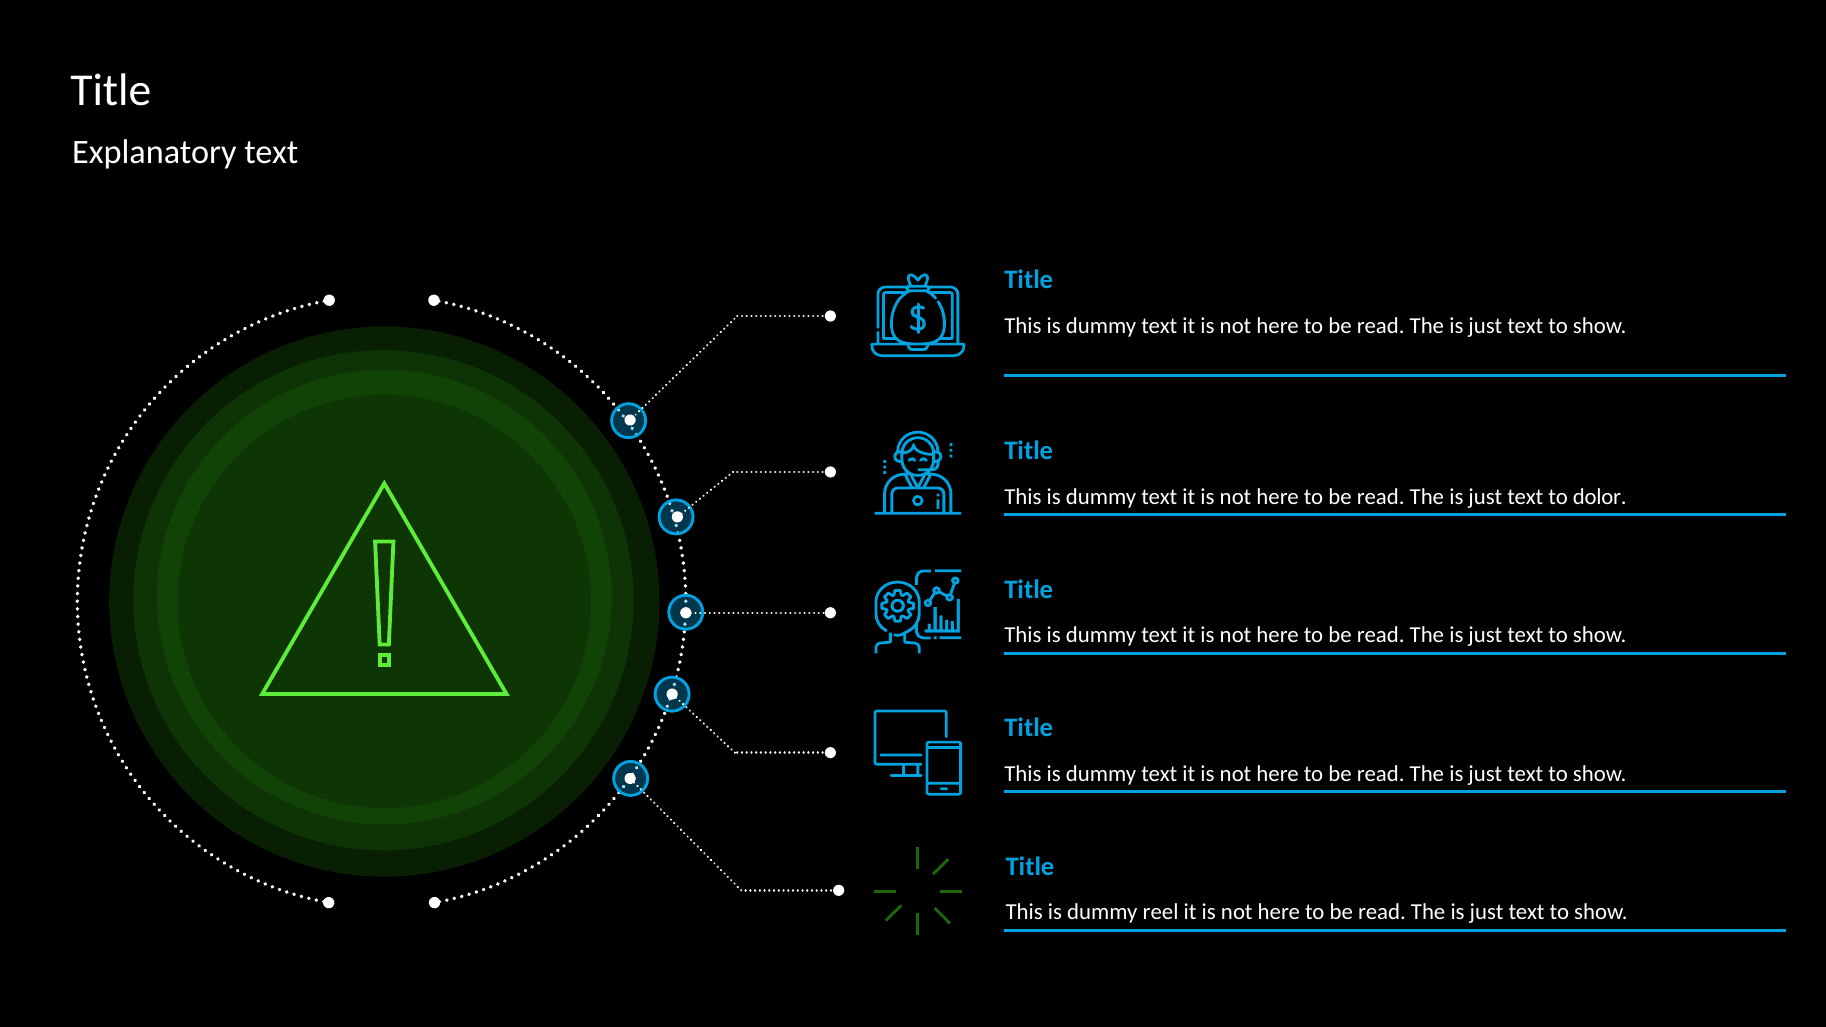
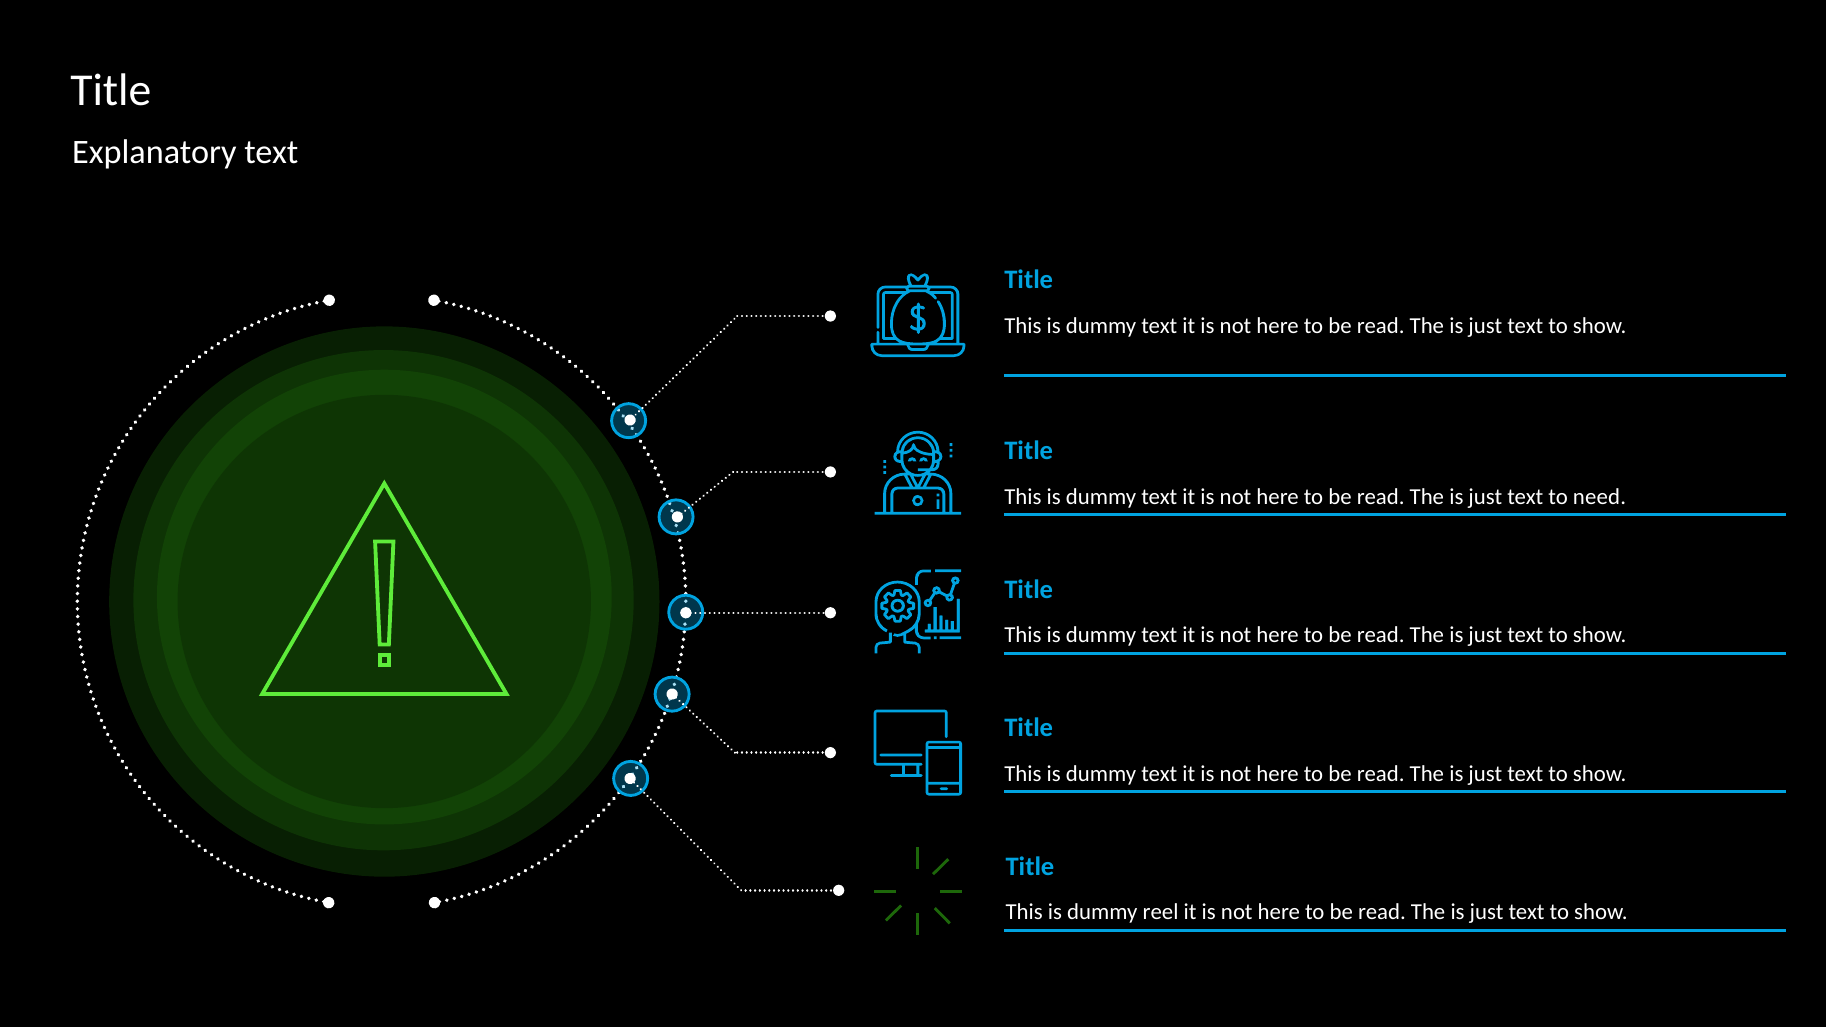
dolor: dolor -> need
